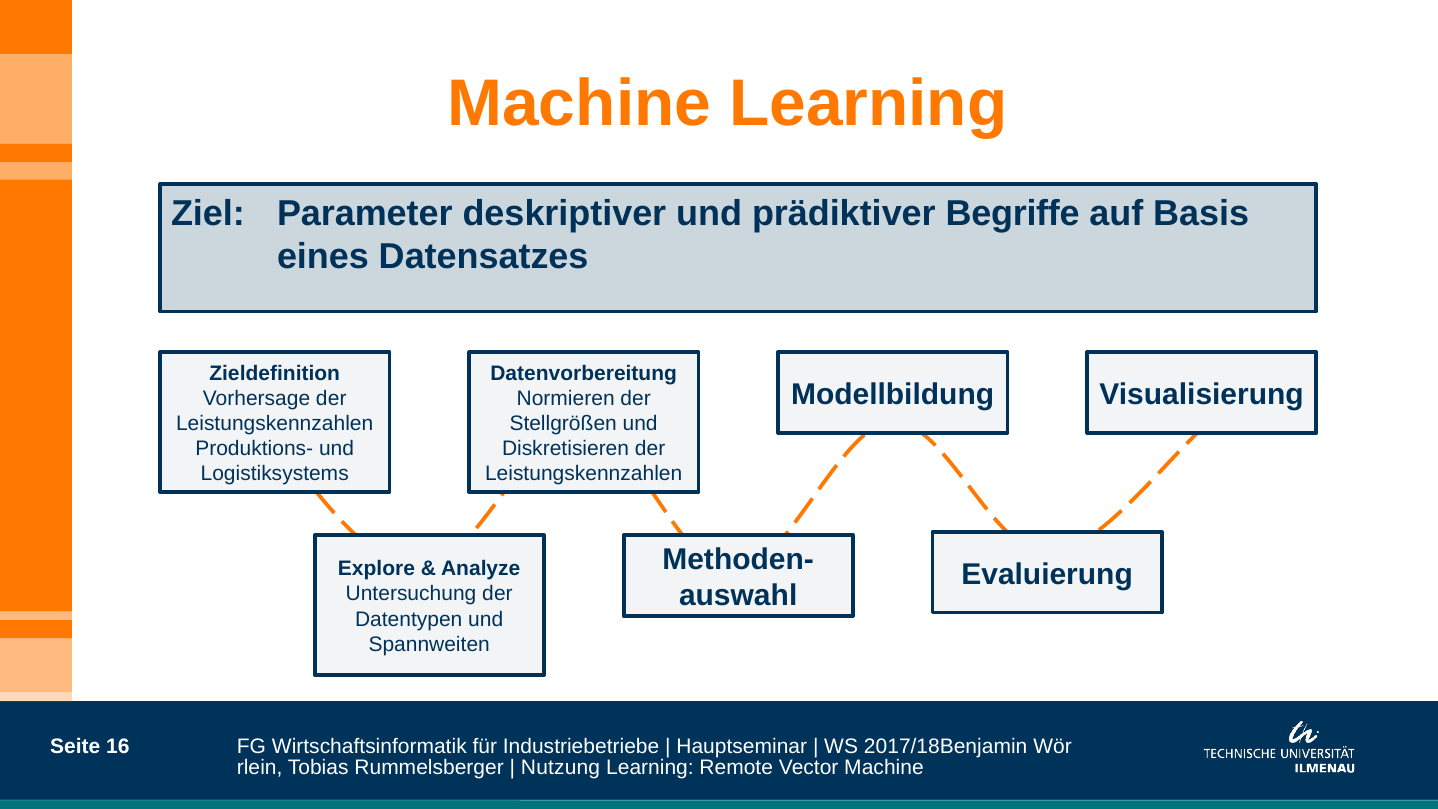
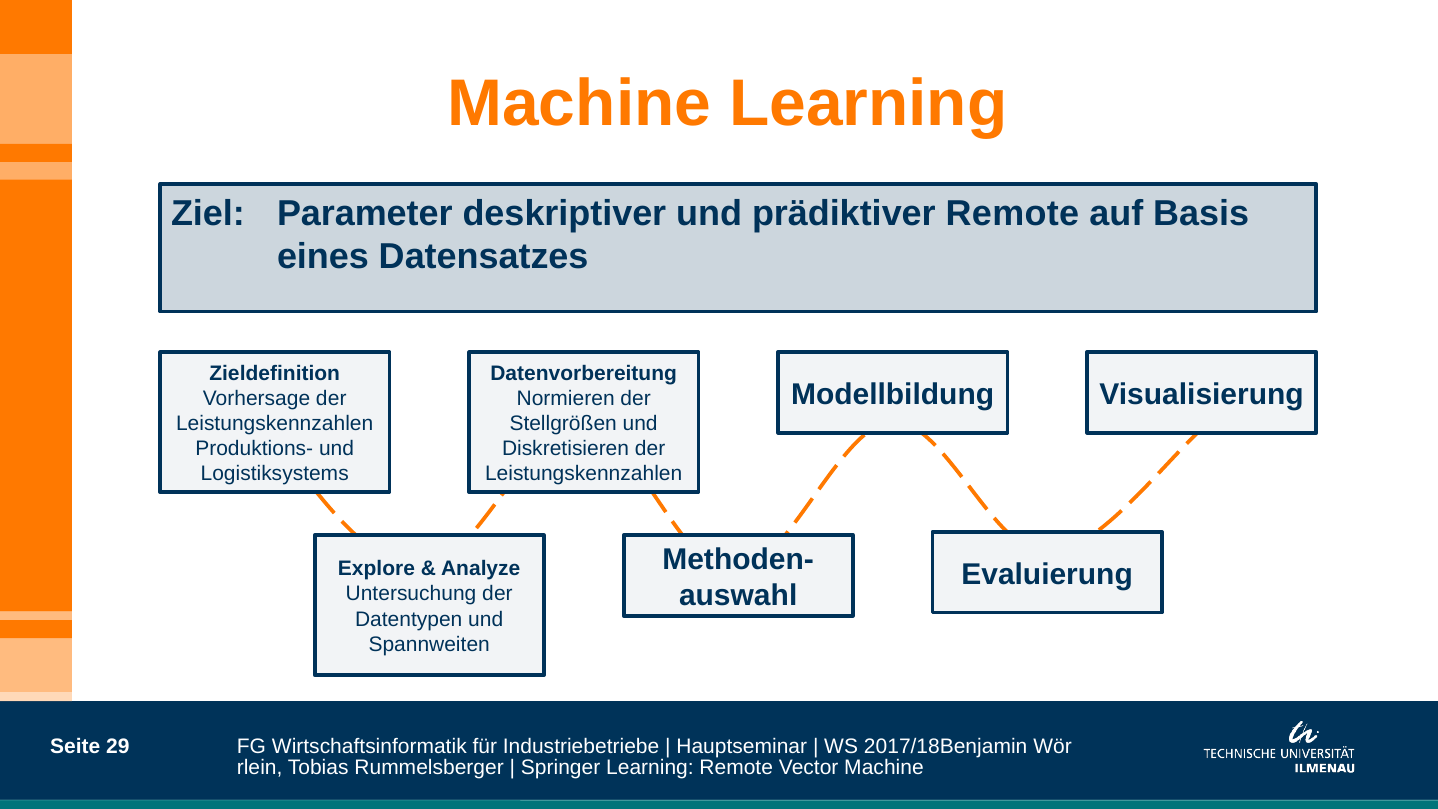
prädiktiver Begriffe: Begriffe -> Remote
16: 16 -> 29
Nutzung: Nutzung -> Springer
